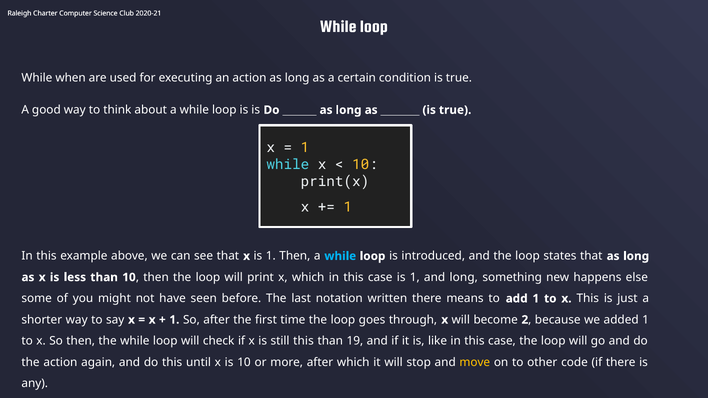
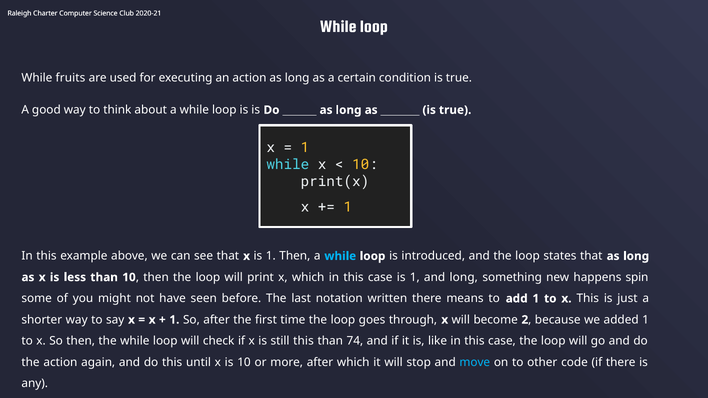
when: when -> fruits
else: else -> spin
19: 19 -> 74
move colour: yellow -> light blue
